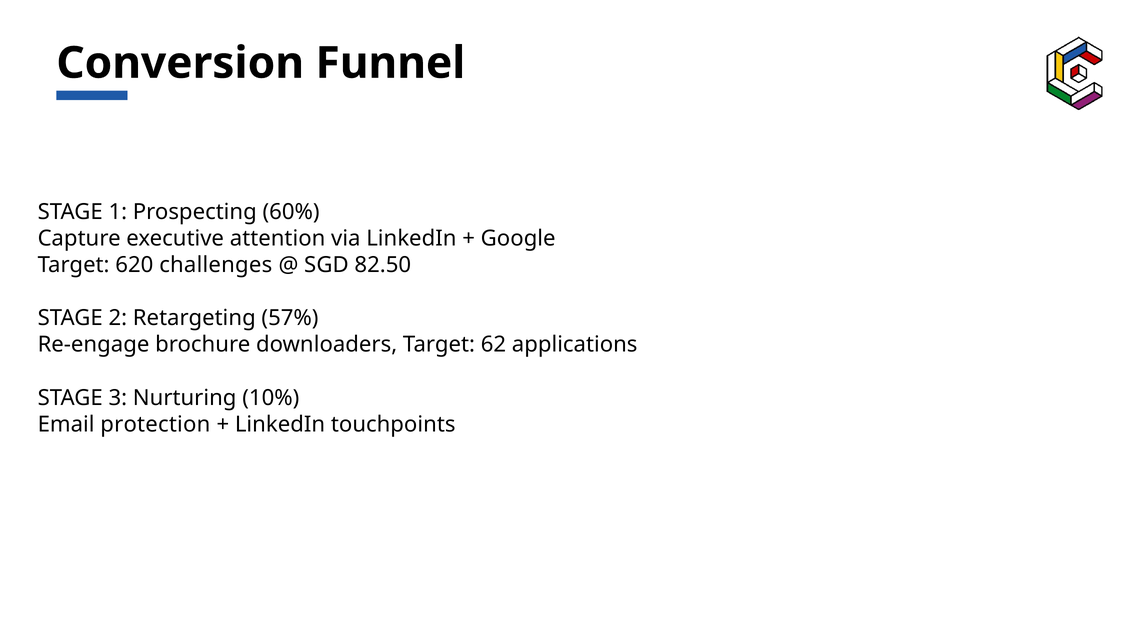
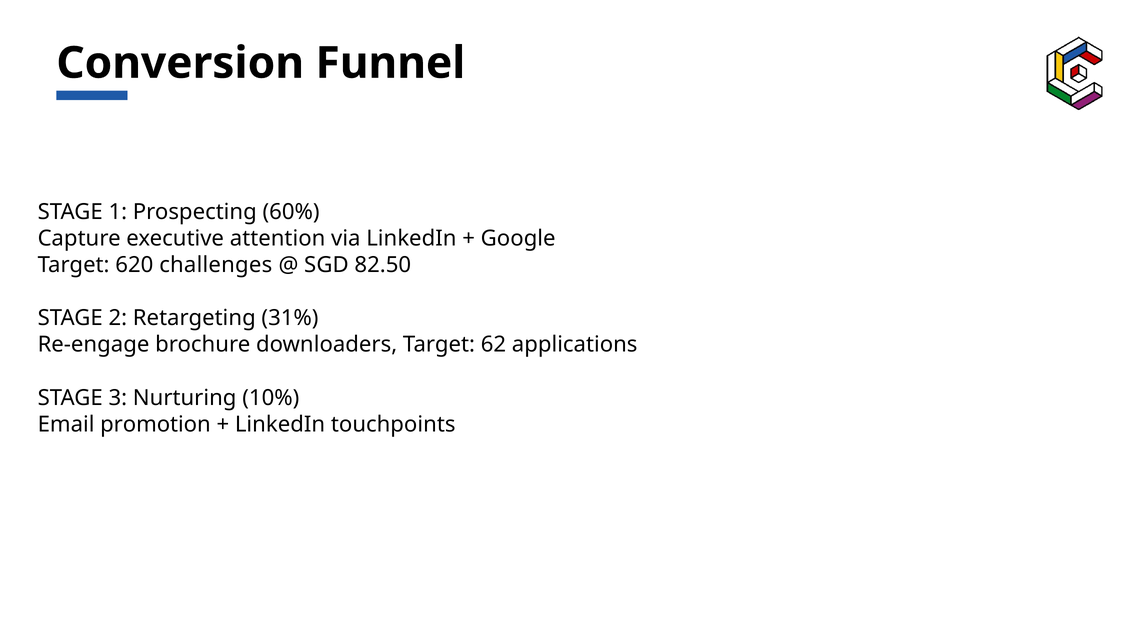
57%: 57% -> 31%
protection: protection -> promotion
